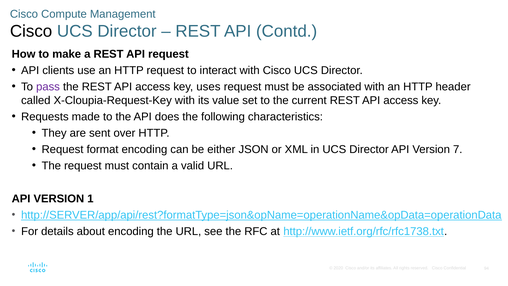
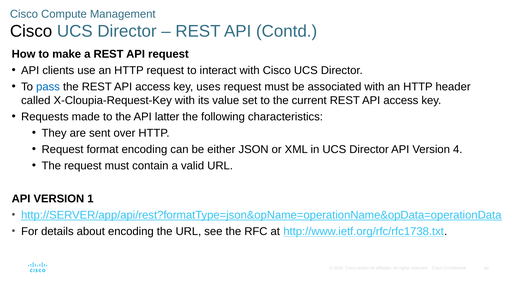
pass colour: purple -> blue
does: does -> latter
7: 7 -> 4
